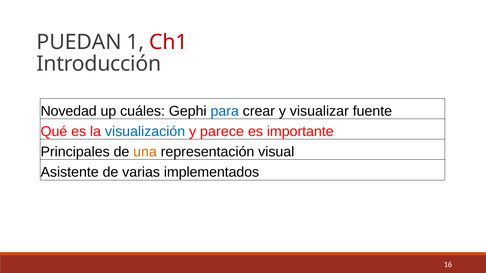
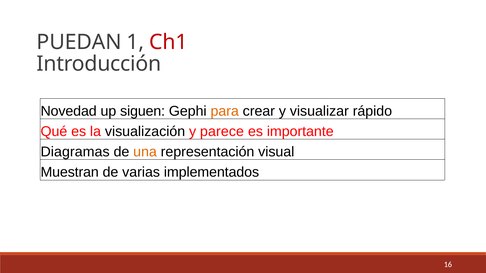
cuáles: cuáles -> siguen
para colour: blue -> orange
fuente: fuente -> rápido
visualización colour: blue -> black
Principales: Principales -> Diagramas
Asistente: Asistente -> Muestran
